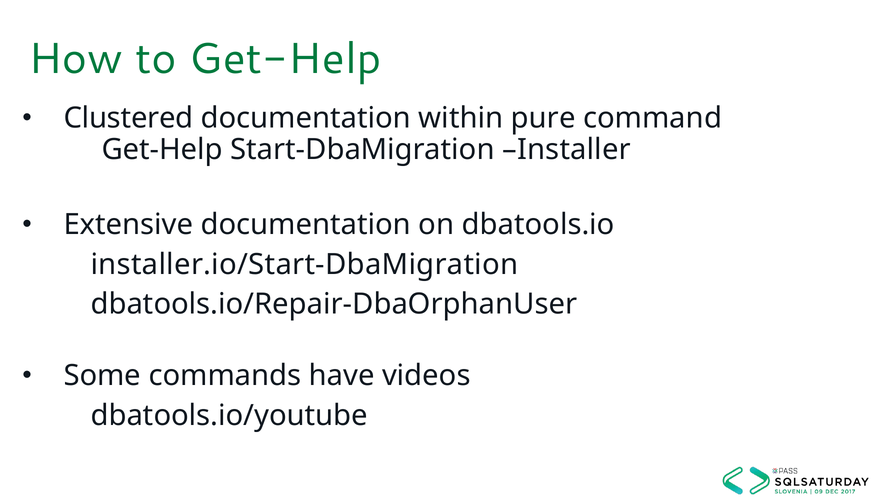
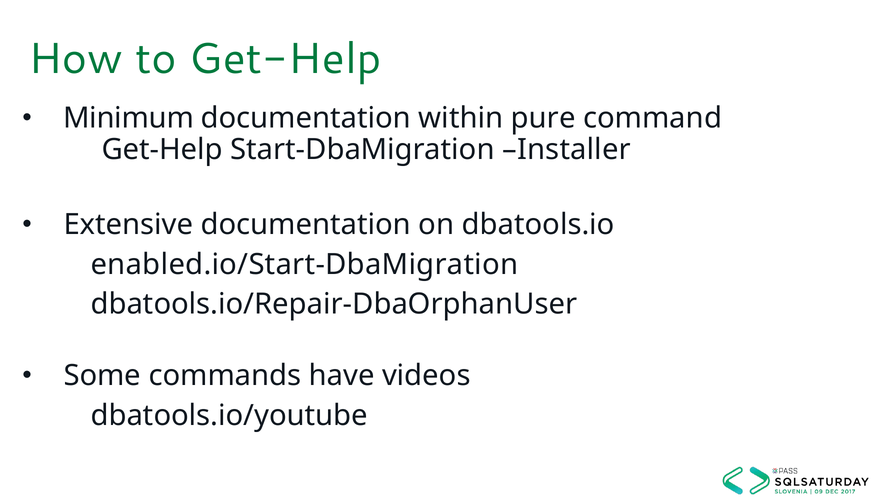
Clustered: Clustered -> Minimum
installer.io/Start-DbaMigration: installer.io/Start-DbaMigration -> enabled.io/Start-DbaMigration
